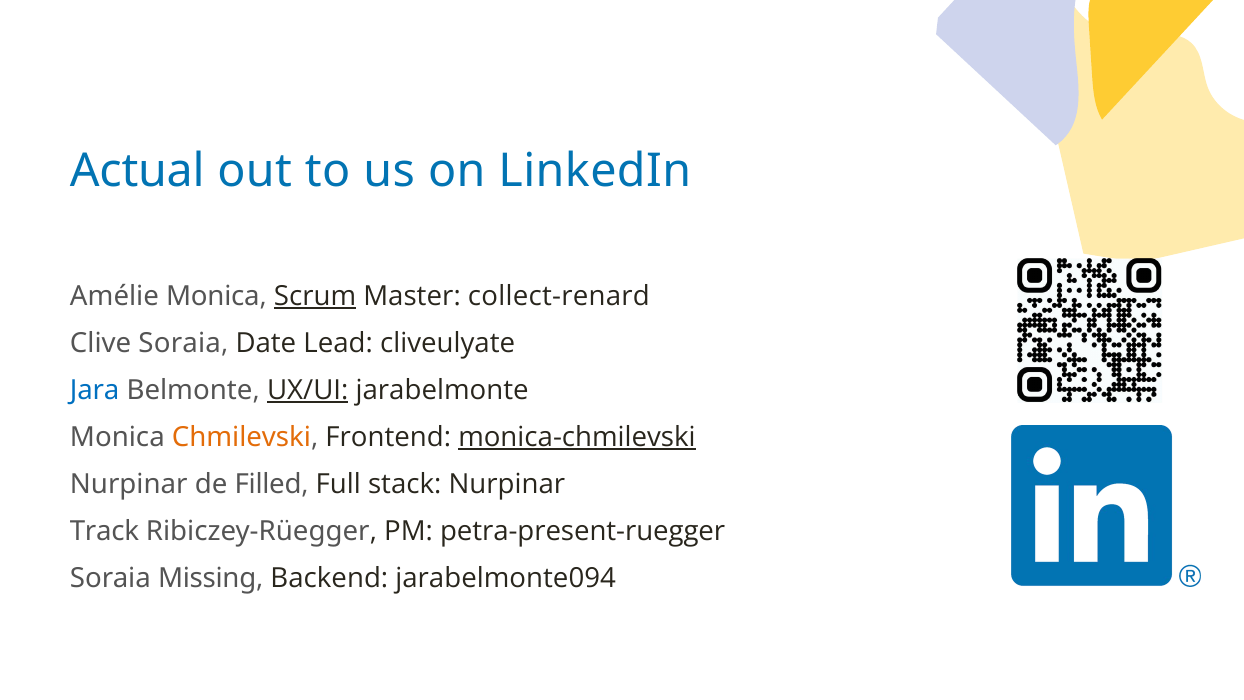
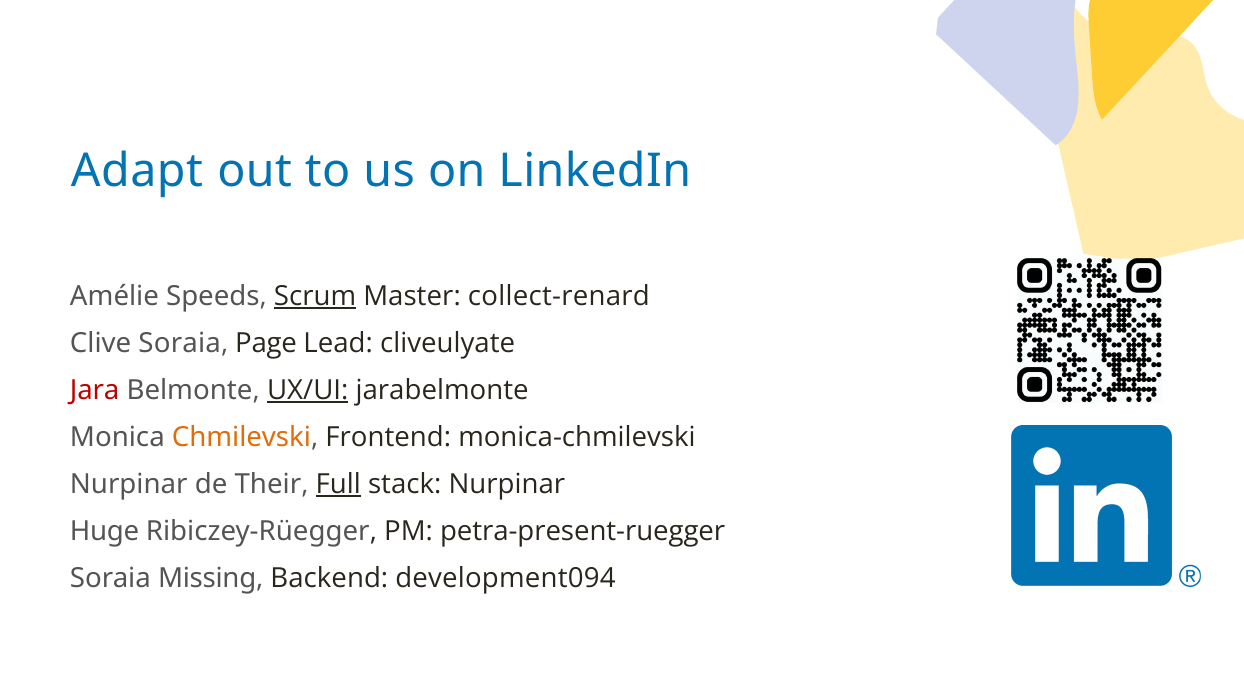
Actual: Actual -> Adapt
Amélie Monica: Monica -> Speeds
Date: Date -> Page
Jara colour: blue -> red
monica-chmilevski underline: present -> none
Filled: Filled -> Their
Full underline: none -> present
Track: Track -> Huge
jarabelmonte094: jarabelmonte094 -> development094
